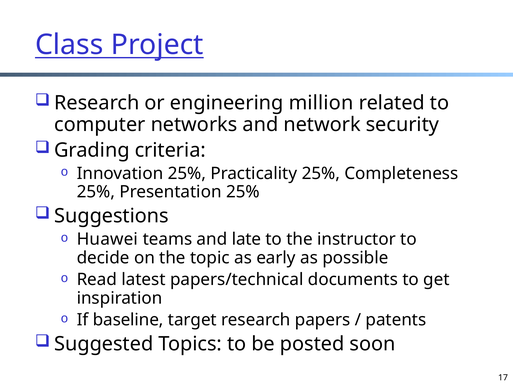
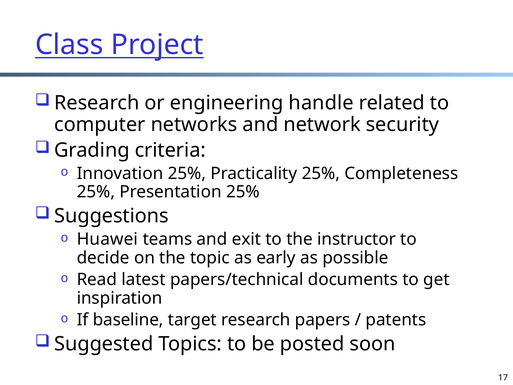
million: million -> handle
late: late -> exit
